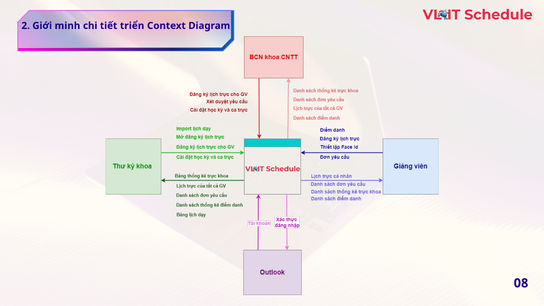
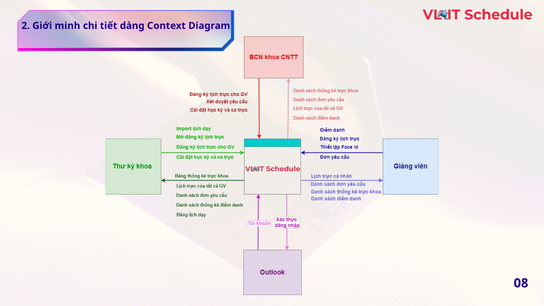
triển: triển -> dàng
